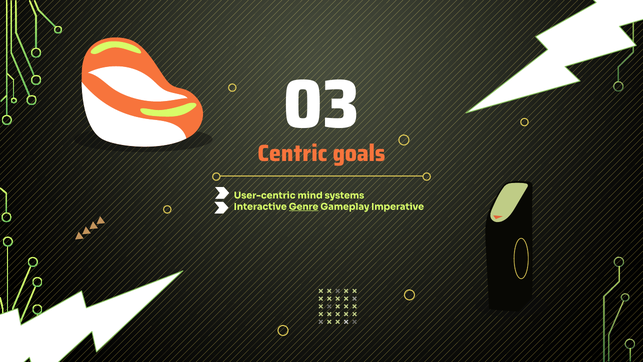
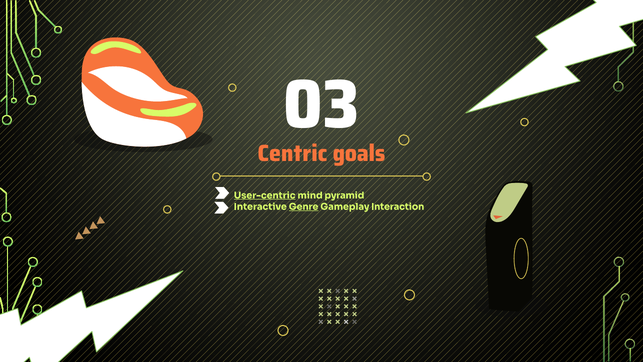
User-centric underline: none -> present
systems: systems -> pyramid
Imperative: Imperative -> Interaction
